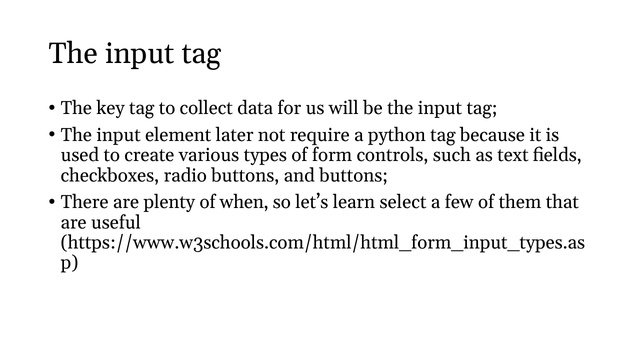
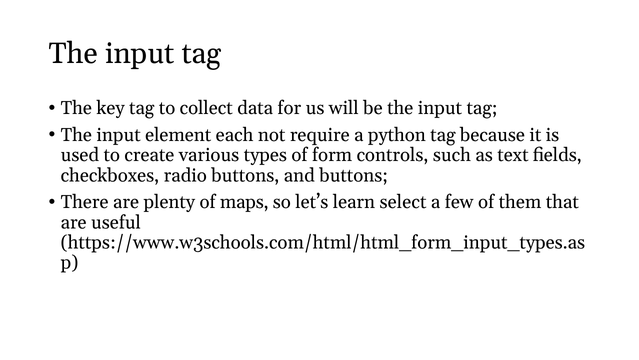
later: later -> each
when: when -> maps
